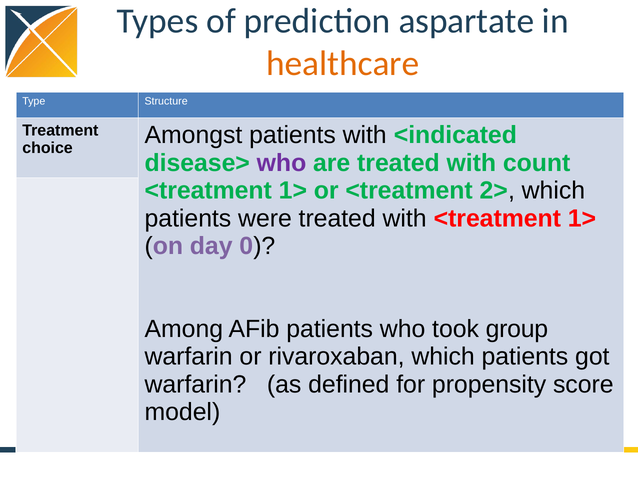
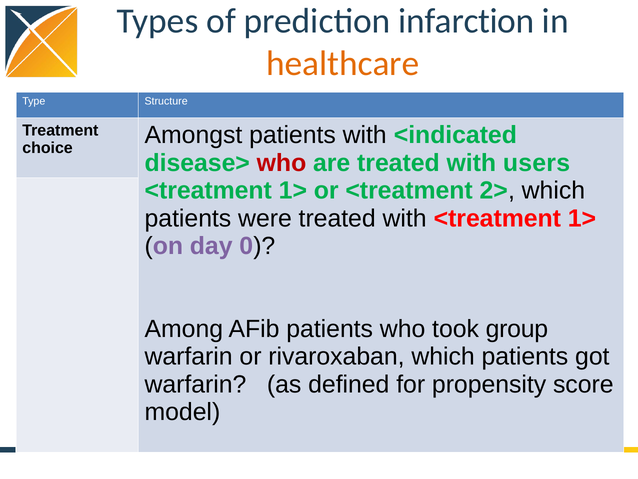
aspartate: aspartate -> infarction
who at (281, 163) colour: purple -> red
count at (537, 163): count -> users
